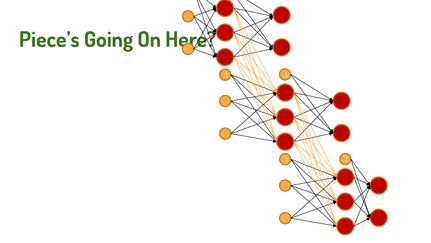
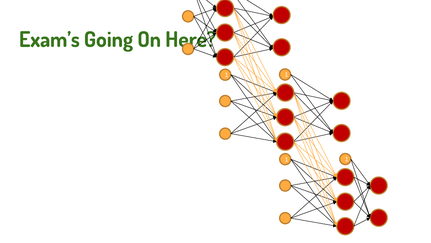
Piece’s: Piece’s -> Exam’s
